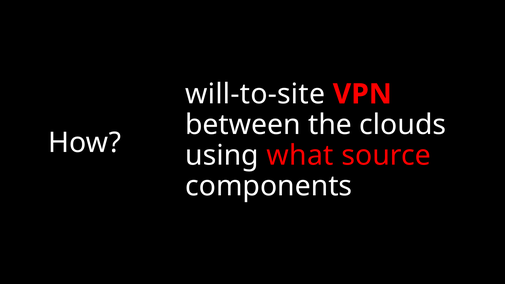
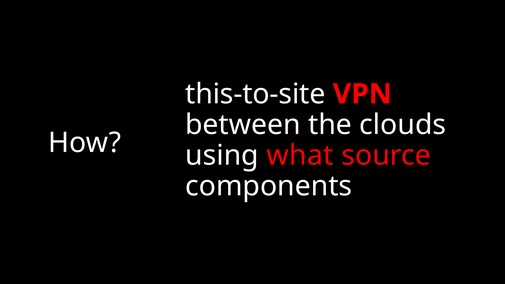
will-to-site: will-to-site -> this-to-site
